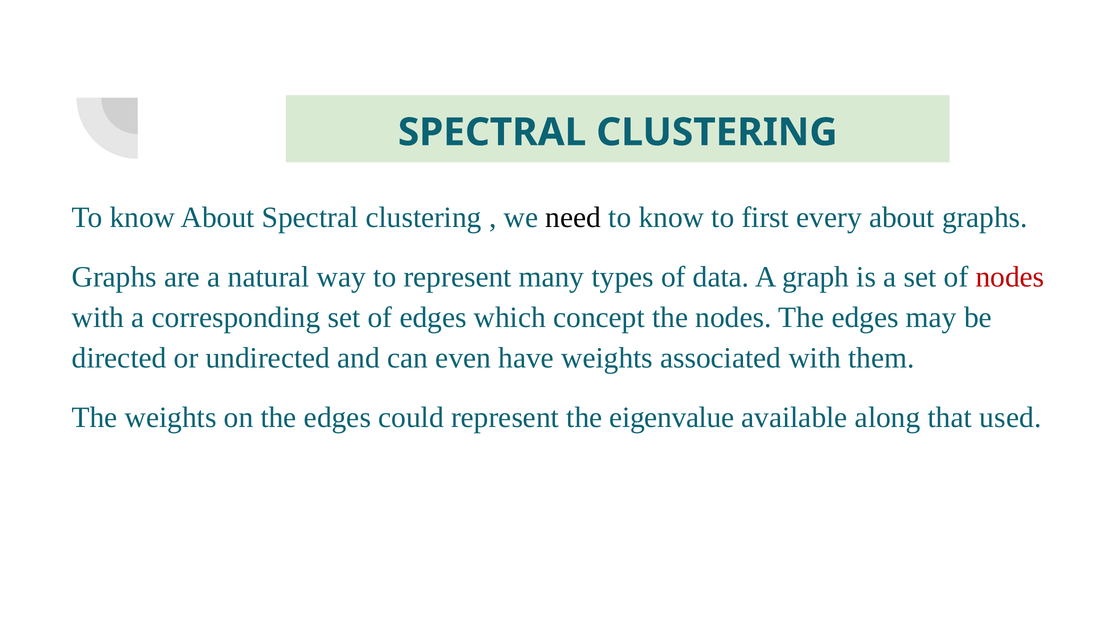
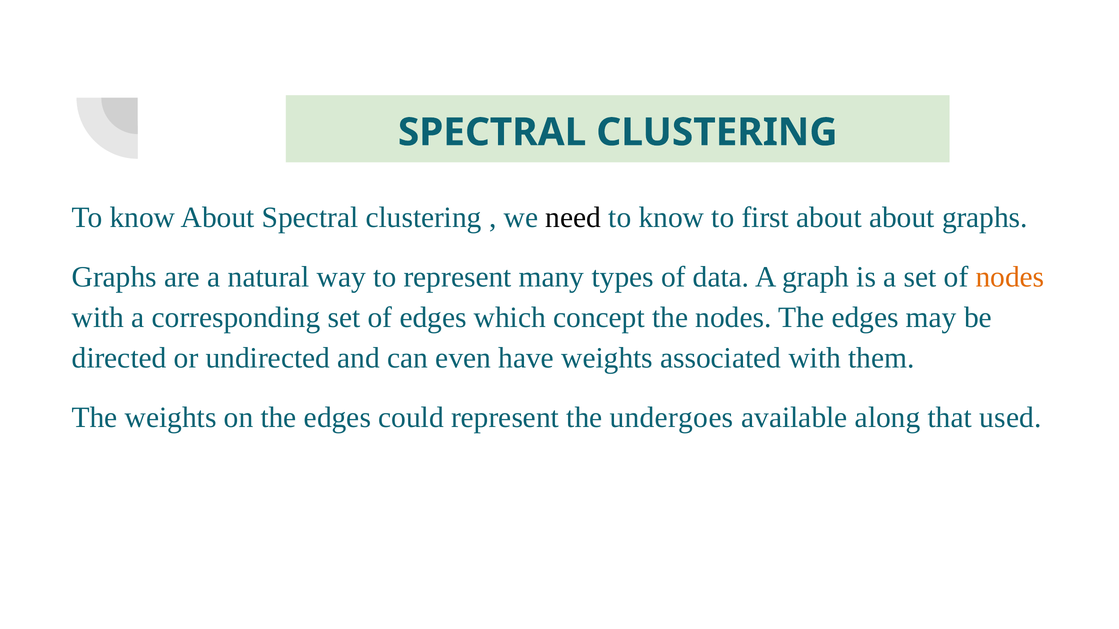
first every: every -> about
nodes at (1010, 277) colour: red -> orange
eigenvalue: eigenvalue -> undergoes
